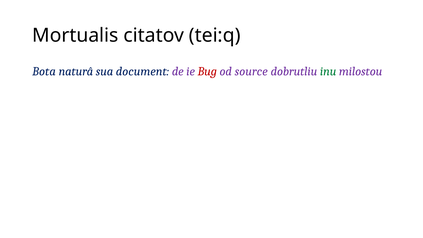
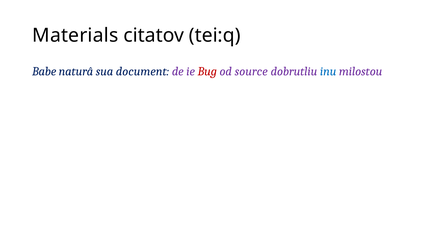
Mortualis: Mortualis -> Materials
Bota: Bota -> Babe
inu colour: green -> blue
